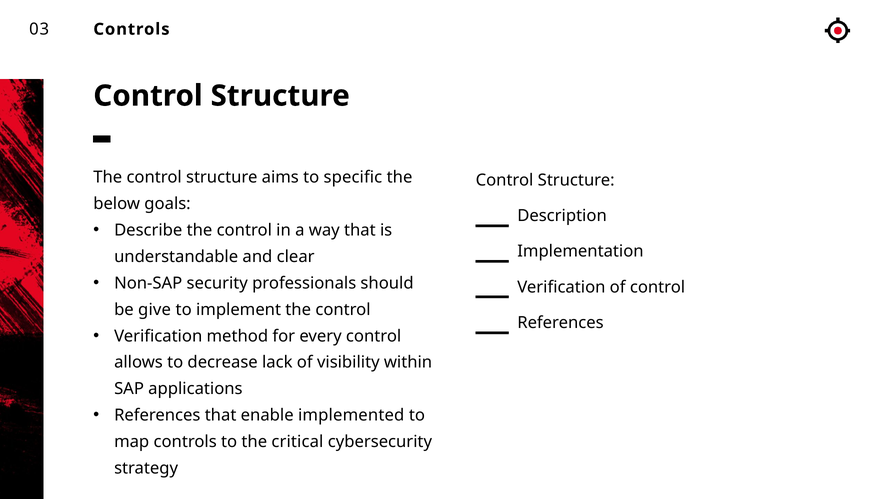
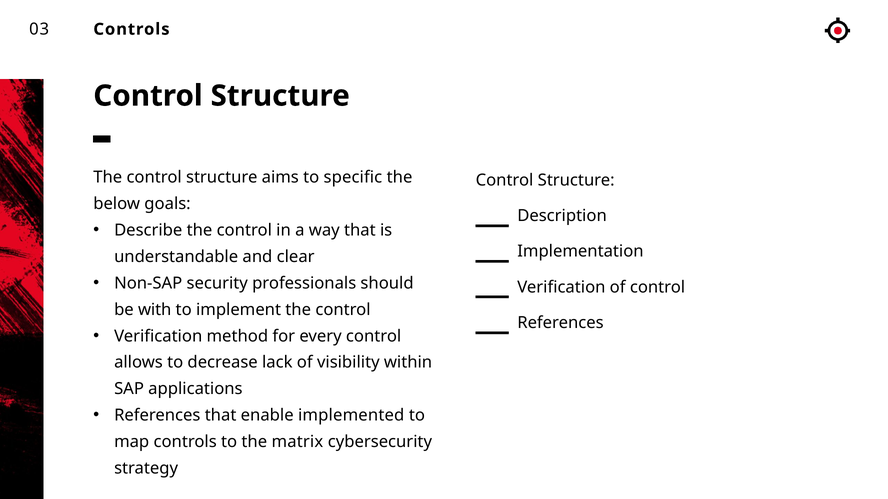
give: give -> with
critical: critical -> matrix
